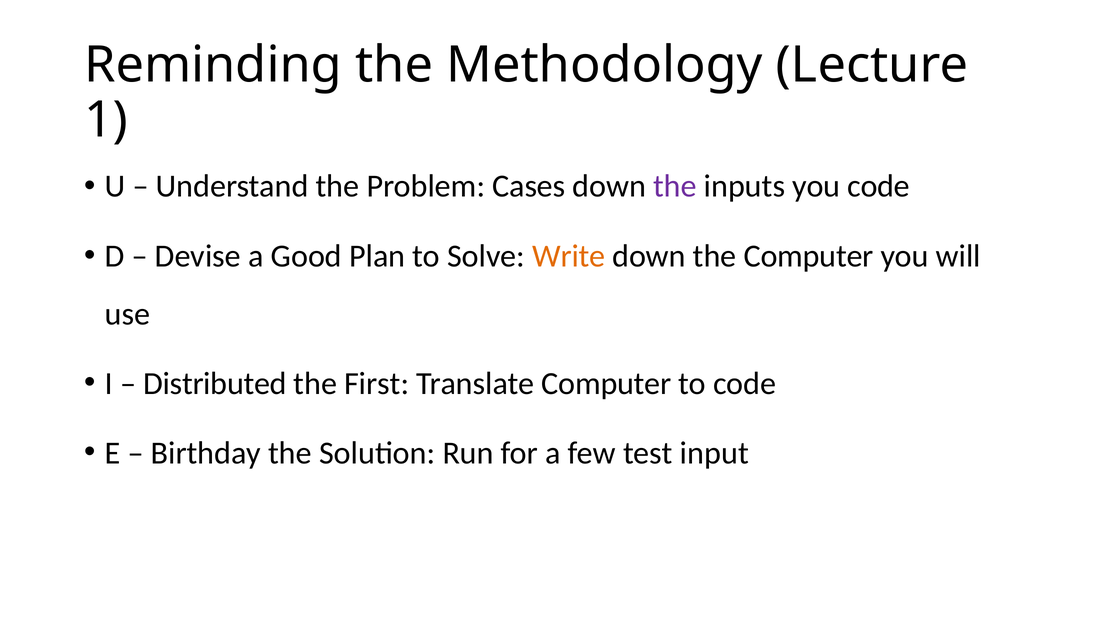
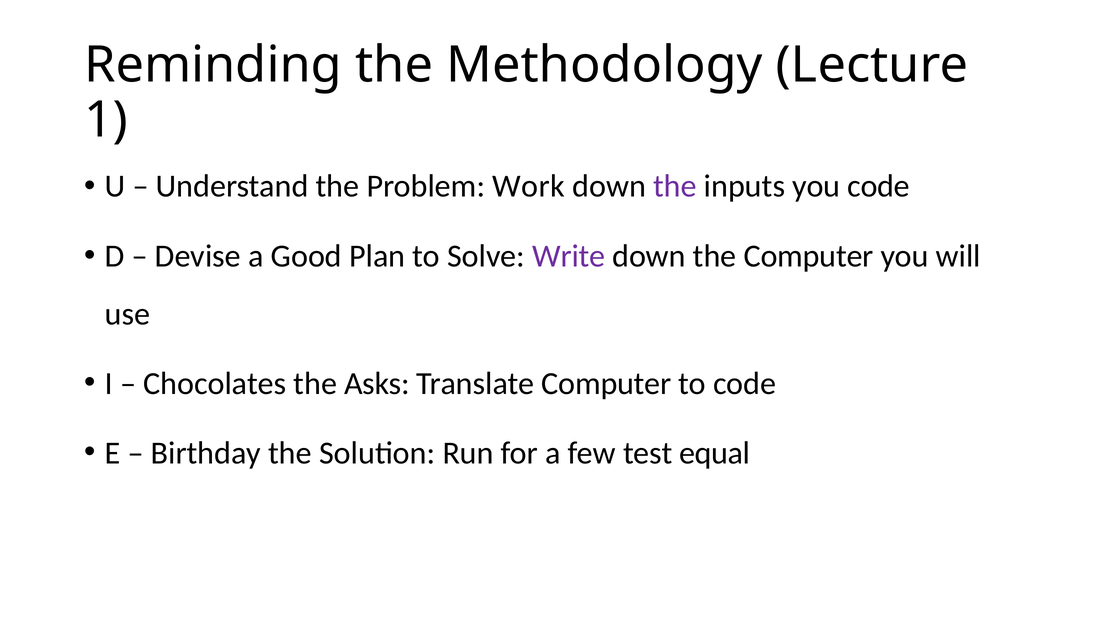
Cases: Cases -> Work
Write colour: orange -> purple
Distributed: Distributed -> Chocolates
First: First -> Asks
input: input -> equal
